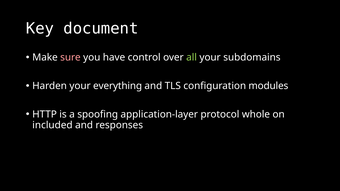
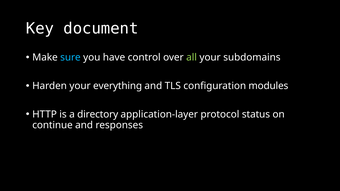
sure colour: pink -> light blue
spoofing: spoofing -> directory
whole: whole -> status
included: included -> continue
